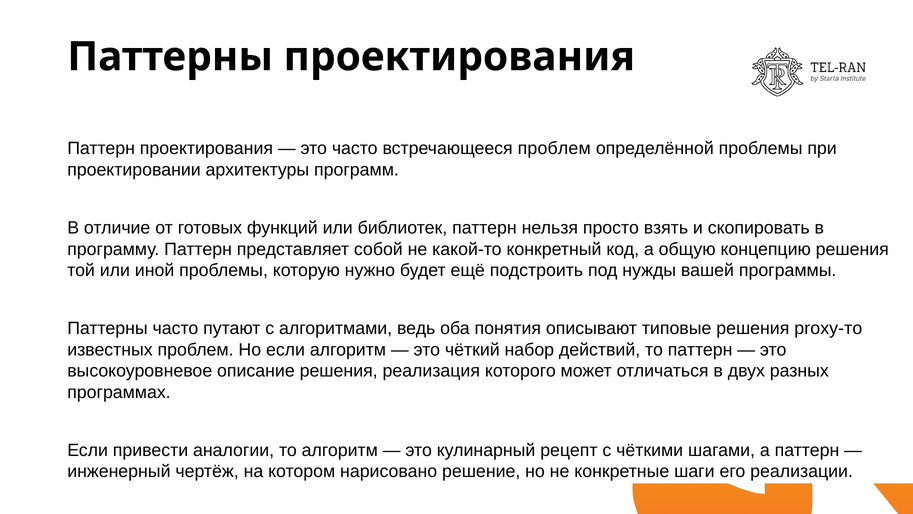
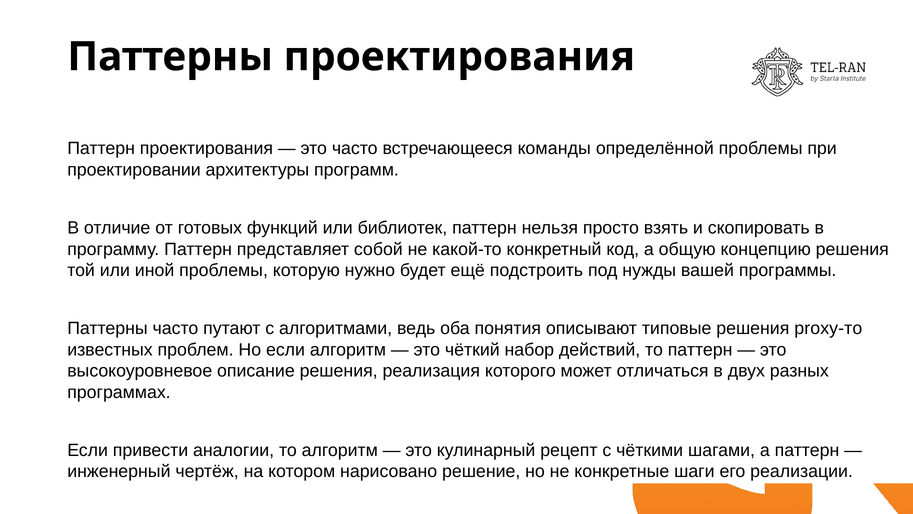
встречающееся проблем: проблем -> команды
